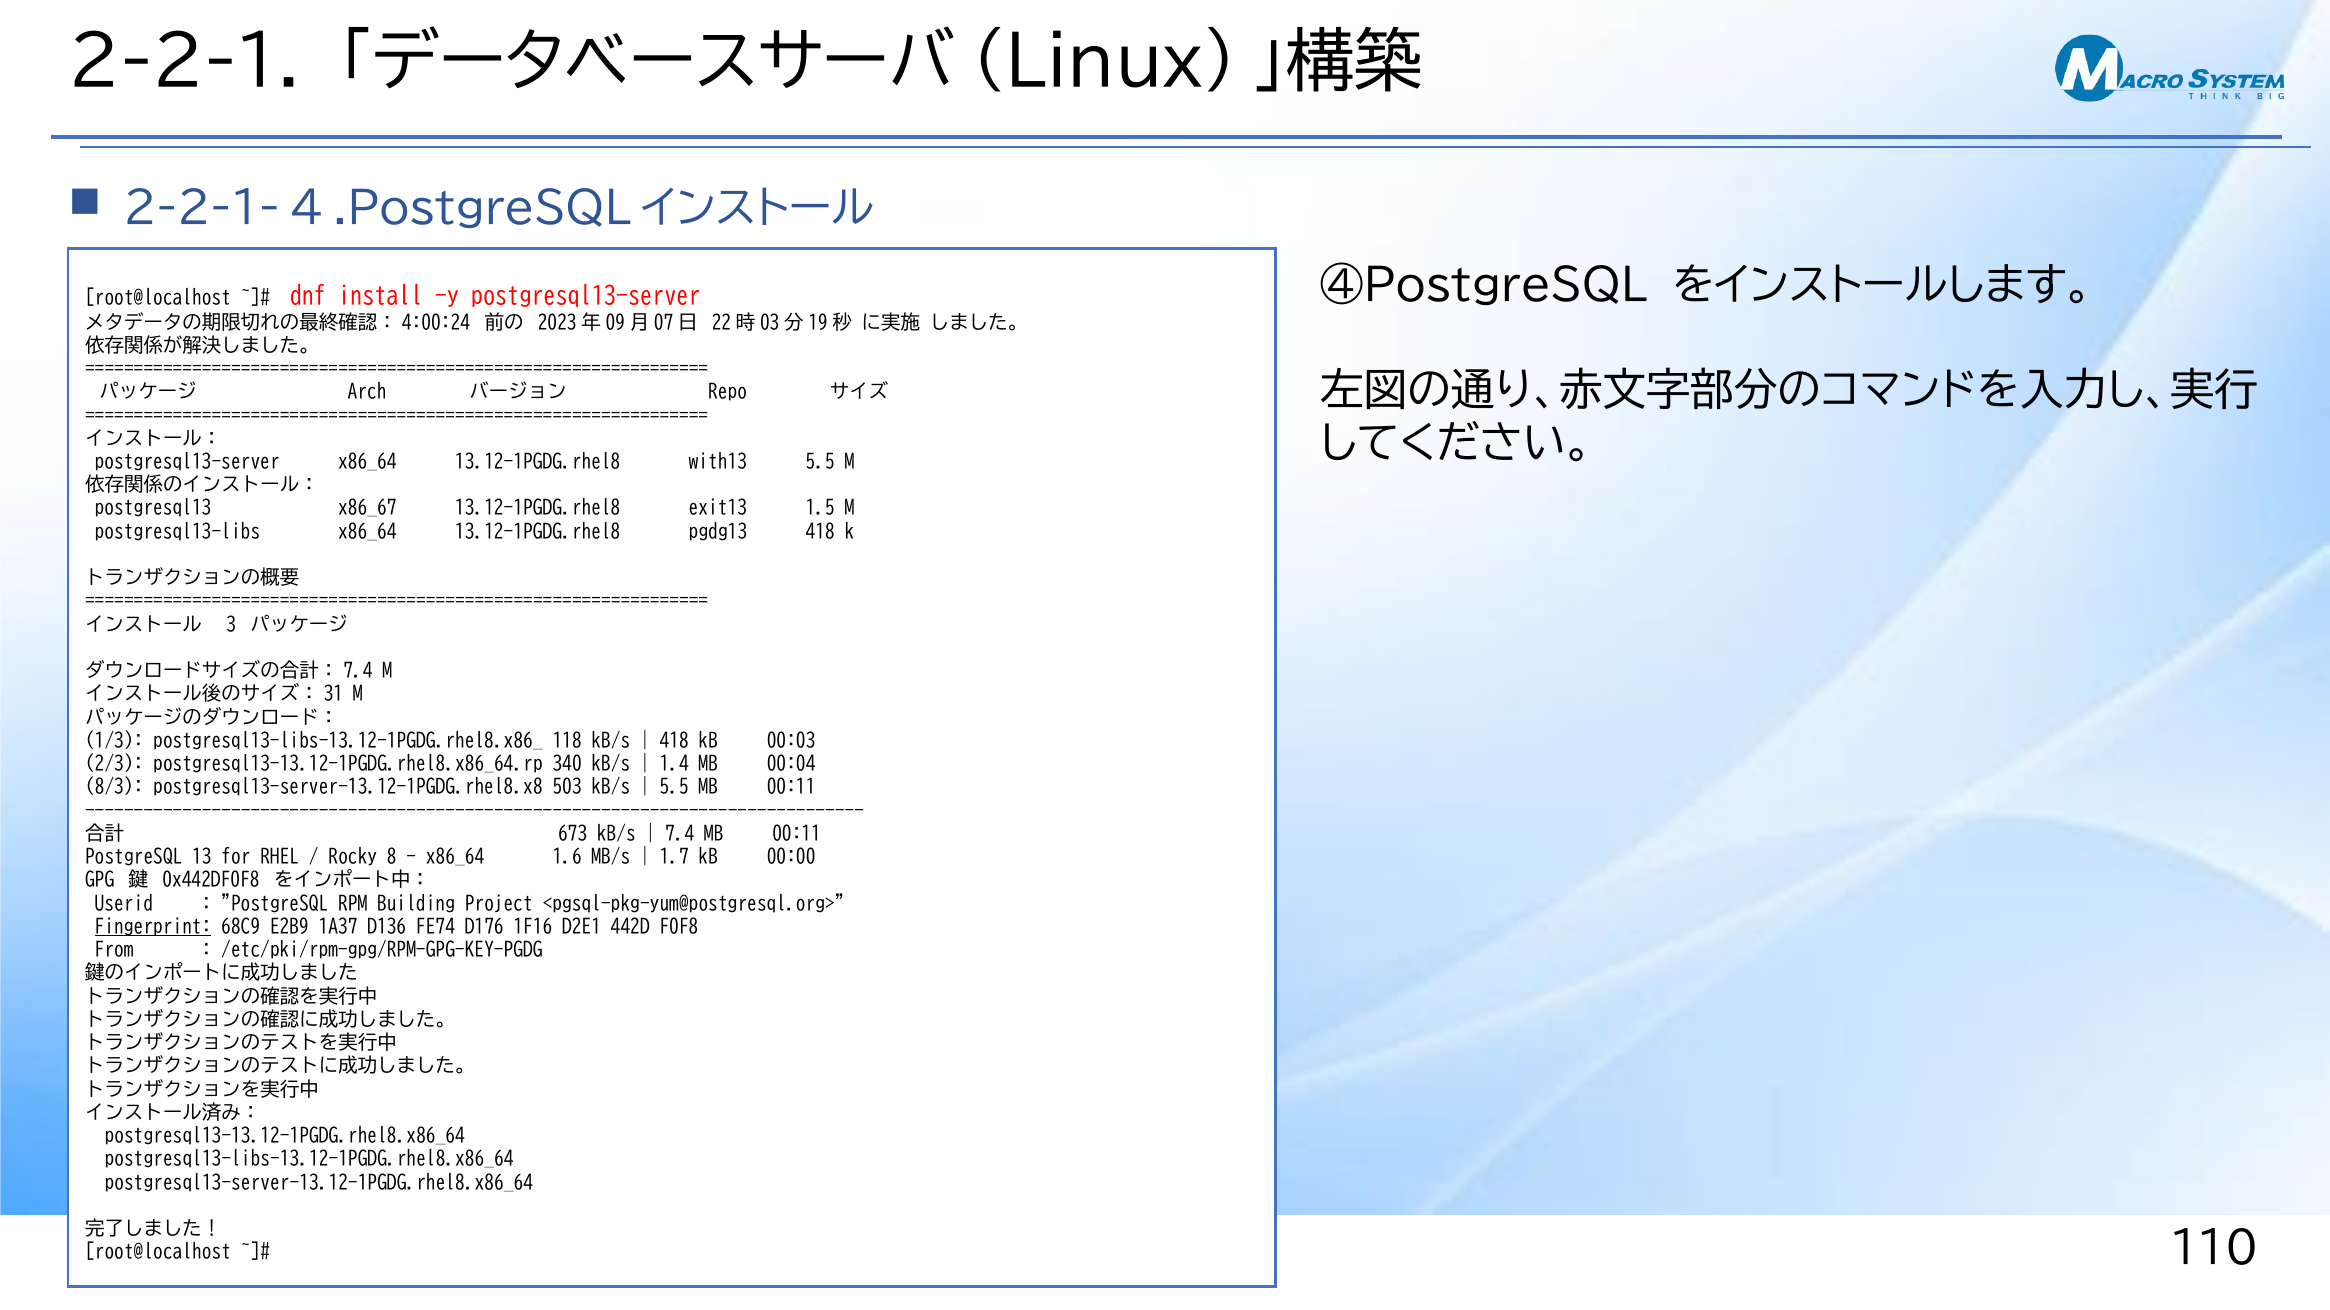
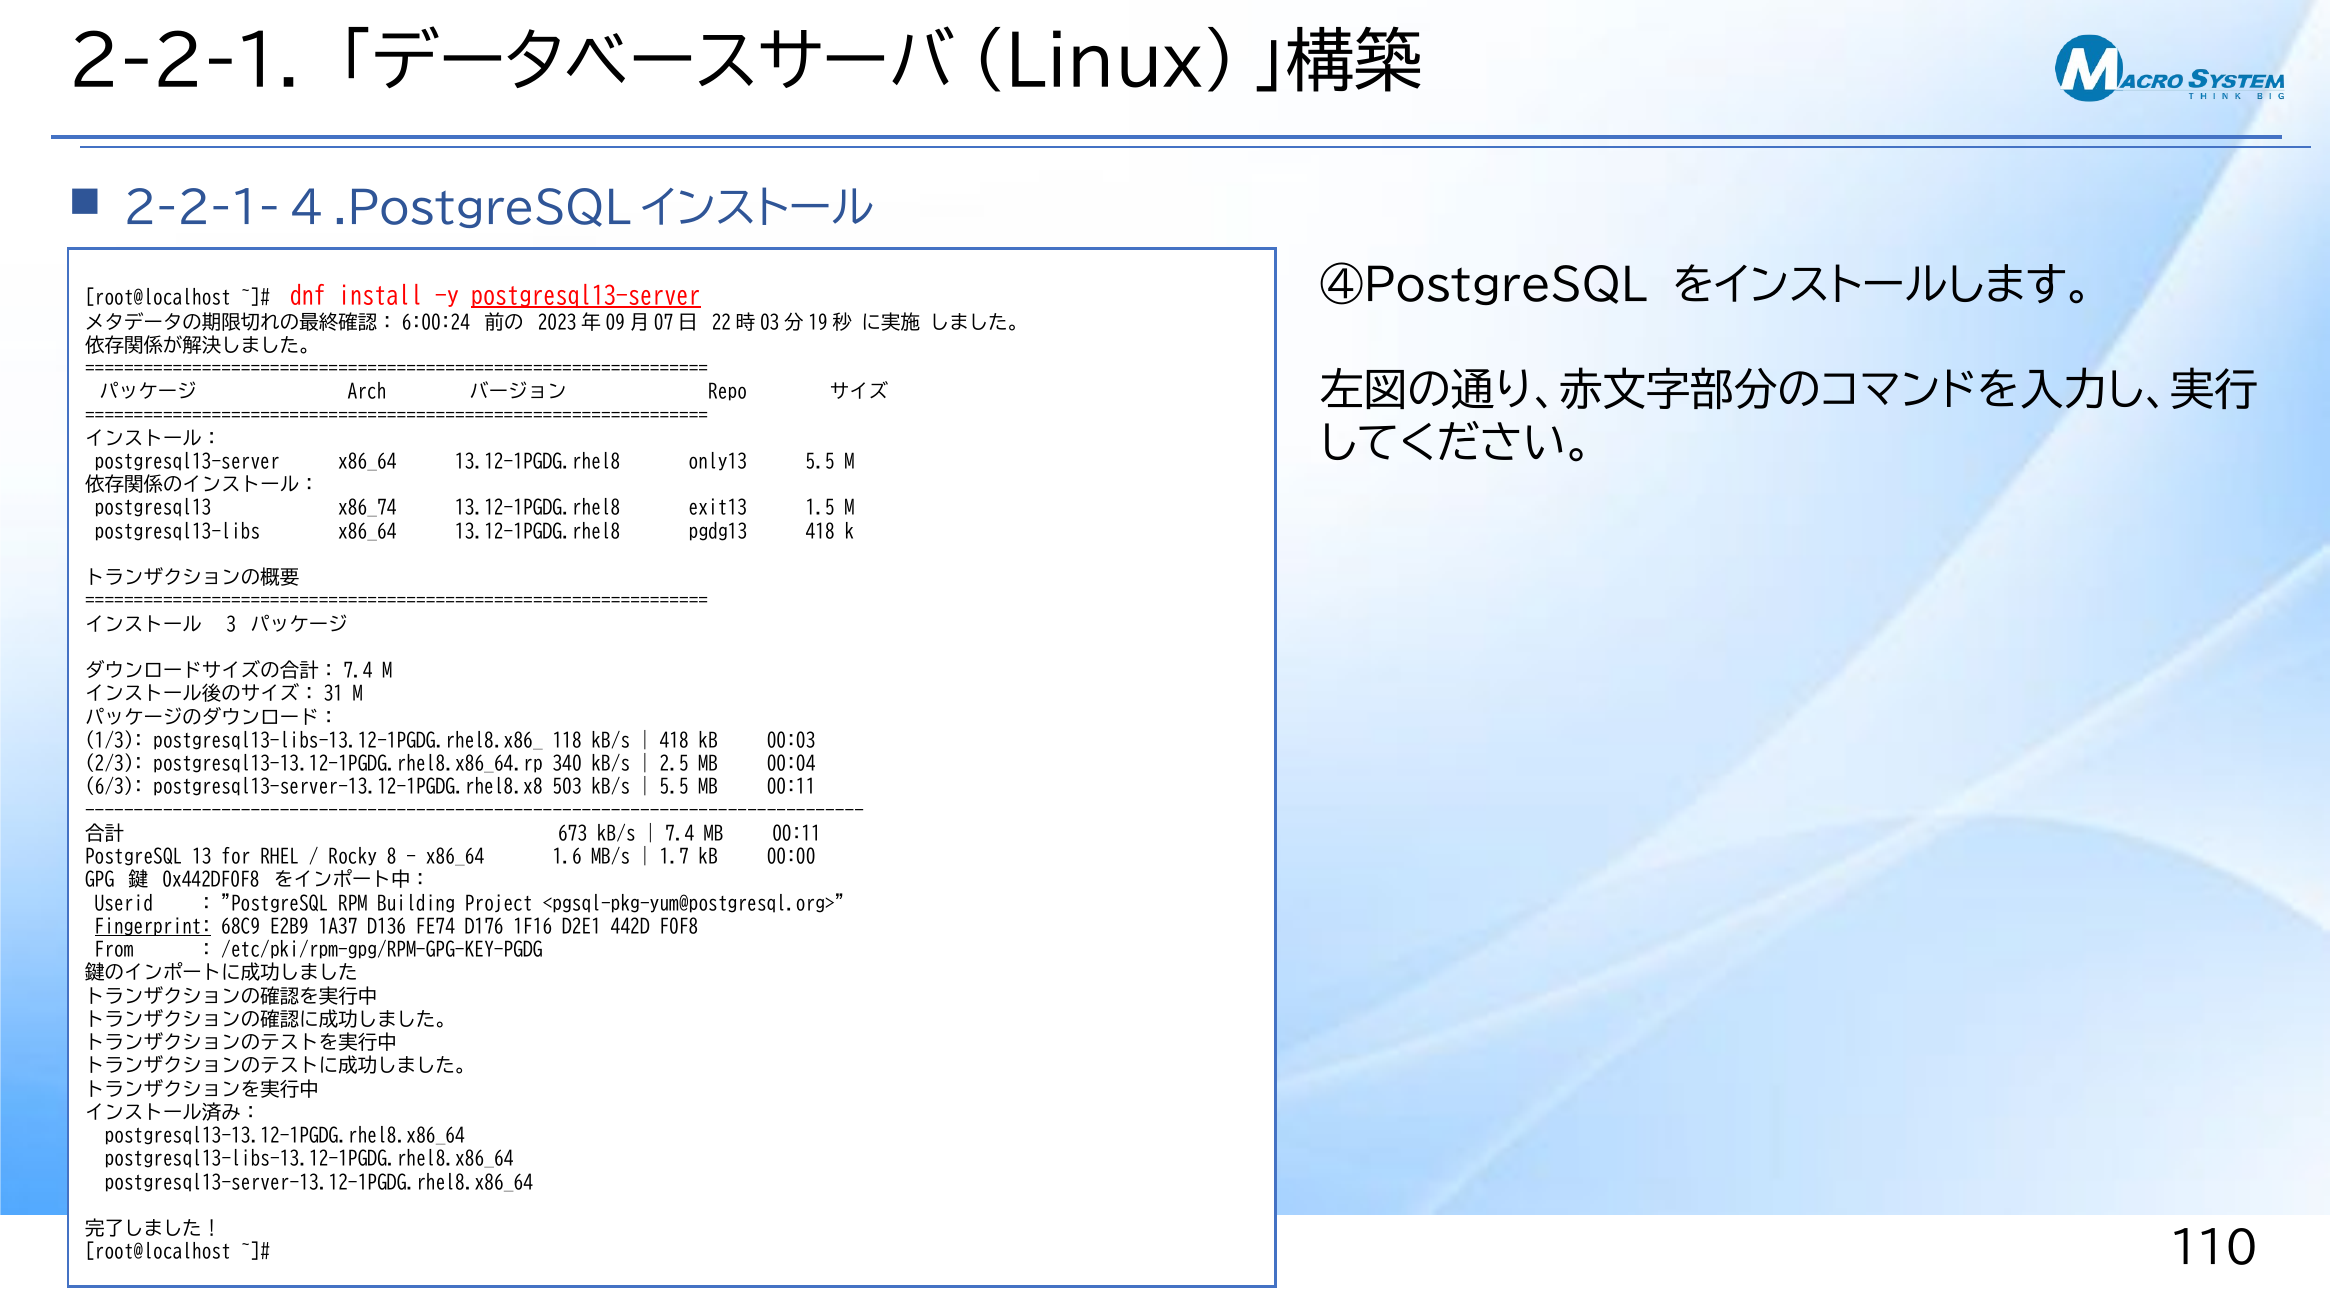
postgresql13-server at (586, 297) underline: none -> present
4:00:24: 4:00:24 -> 6:00:24
with13: with13 -> only13
x86_67: x86_67 -> x86_74
1.4: 1.4 -> 2.5
8/3: 8/3 -> 6/3
